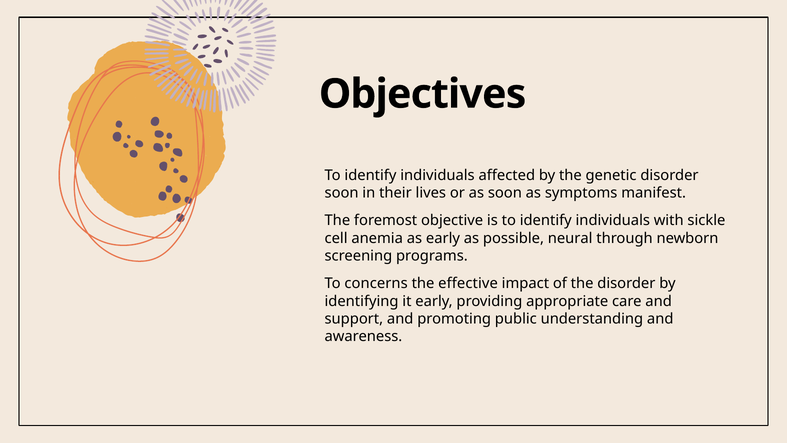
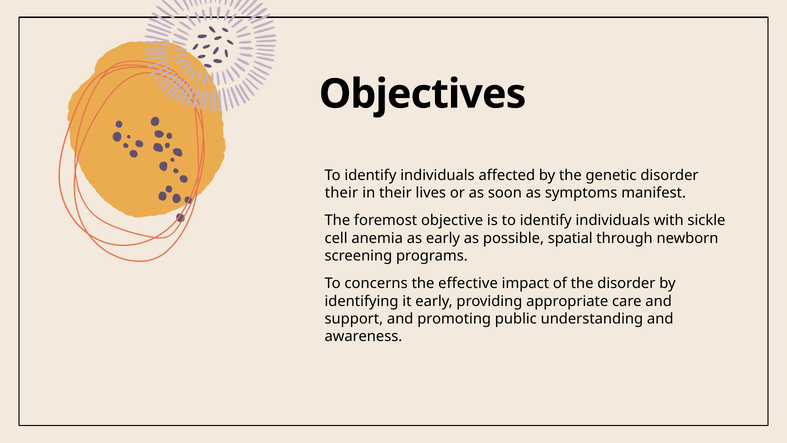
soon at (342, 193): soon -> their
neural: neural -> spatial
